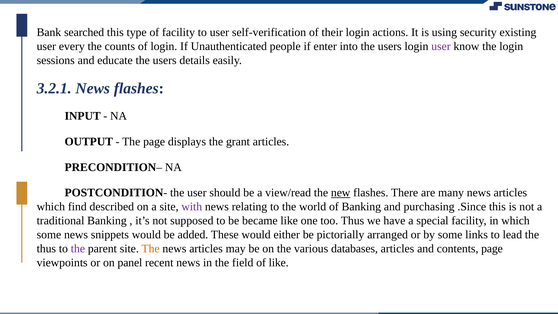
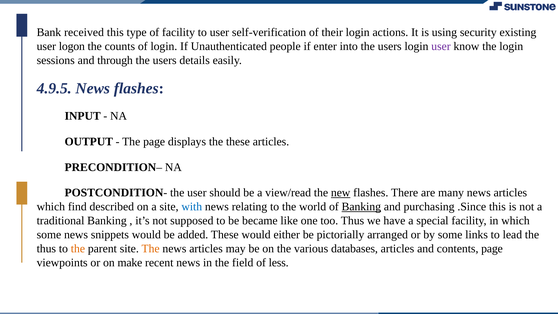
searched: searched -> received
every: every -> logon
educate: educate -> through
3.2.1: 3.2.1 -> 4.9.5
the grant: grant -> these
with colour: purple -> blue
Banking at (361, 207) underline: none -> present
the at (78, 248) colour: purple -> orange
panel: panel -> make
of like: like -> less
